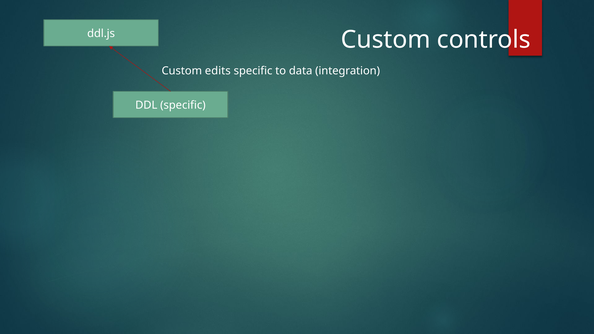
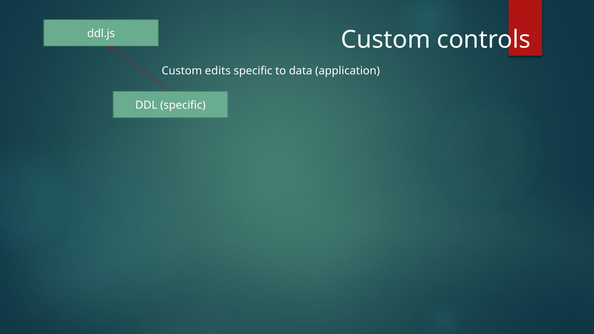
integration: integration -> application
